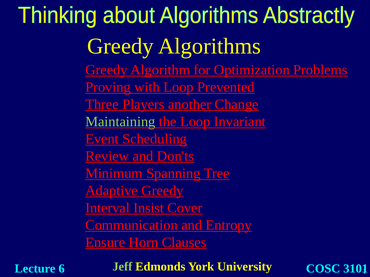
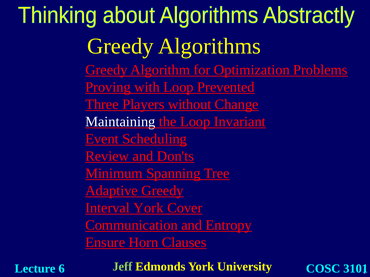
another: another -> without
Maintaining colour: light green -> white
Interval Insist: Insist -> York
